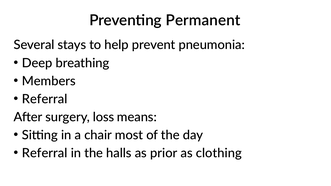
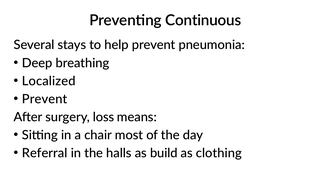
Permanent: Permanent -> Continuous
Members: Members -> Localized
Referral at (45, 99): Referral -> Prevent
prior: prior -> build
